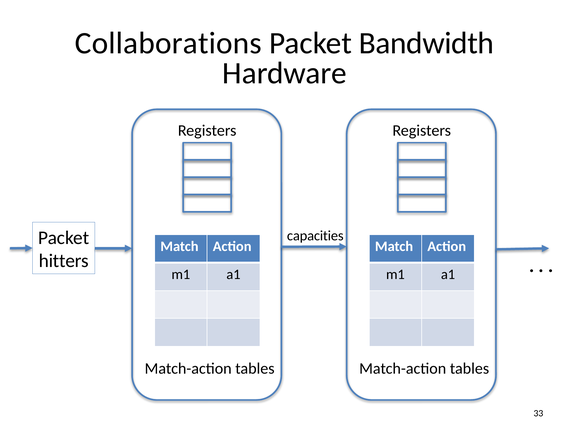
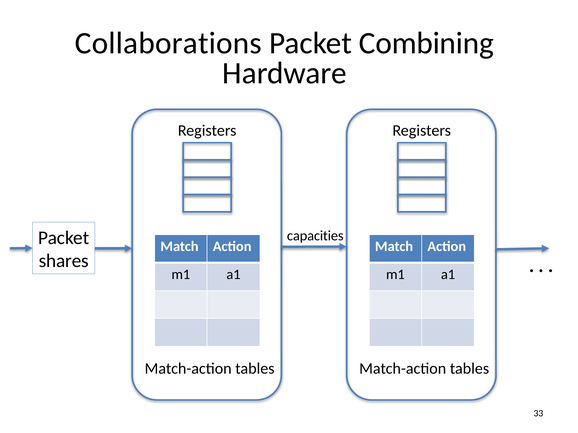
Bandwidth: Bandwidth -> Combining
hitters: hitters -> shares
